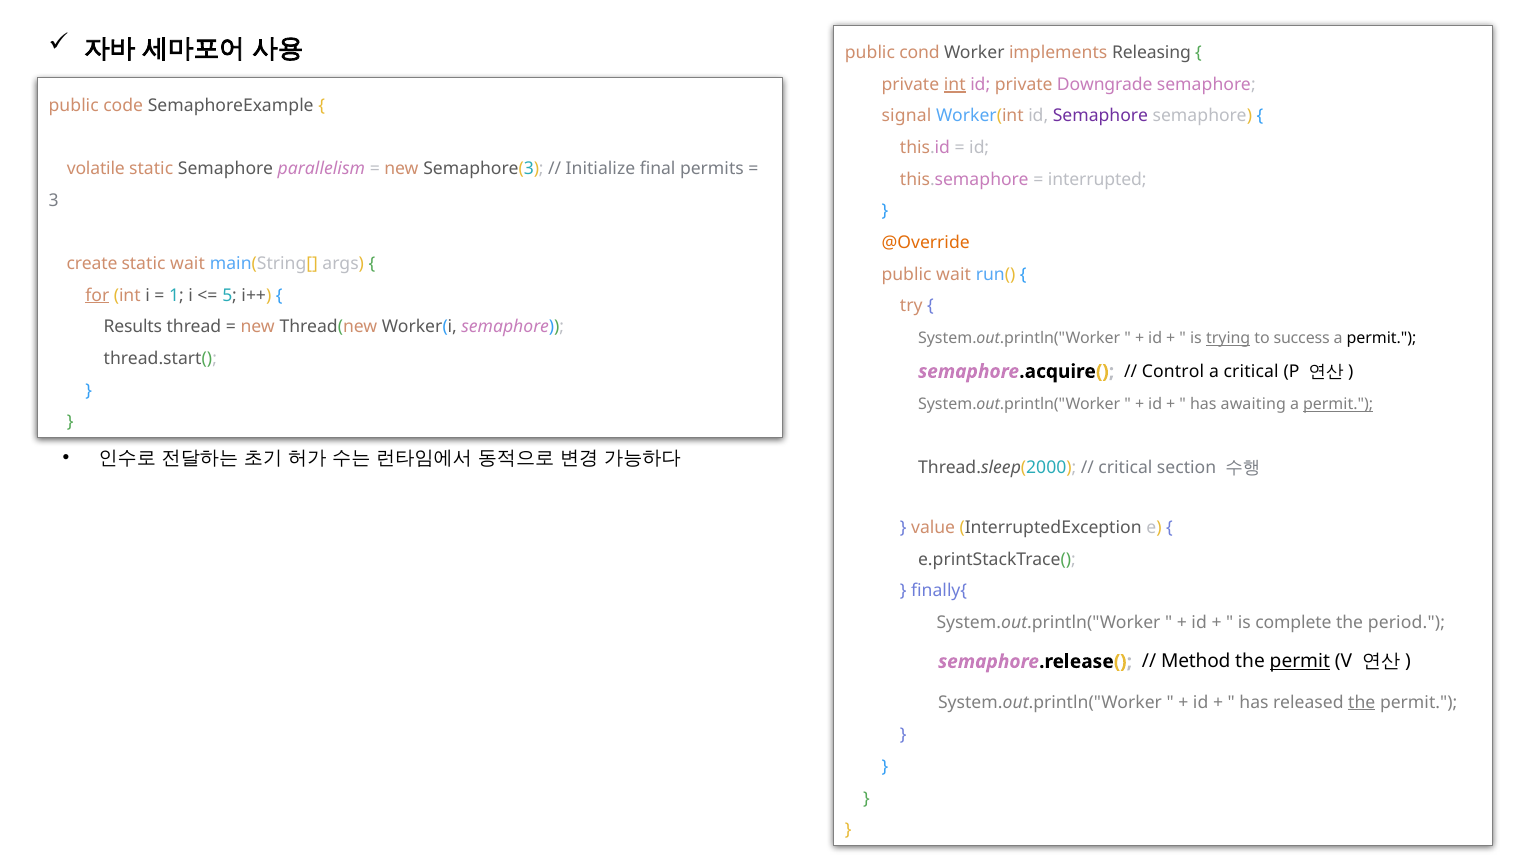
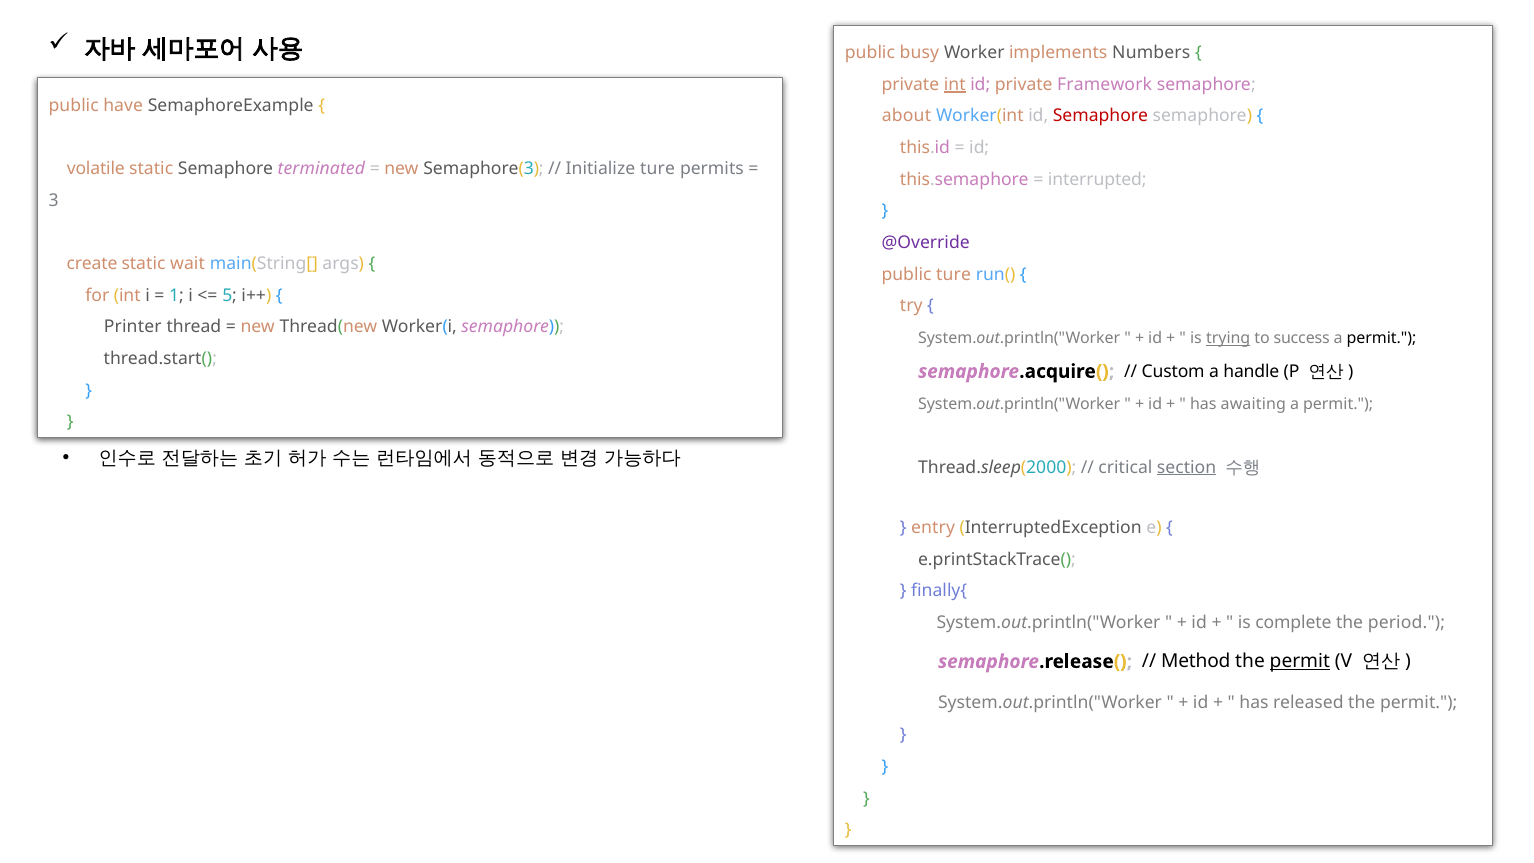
cond: cond -> busy
Releasing: Releasing -> Numbers
Downgrade: Downgrade -> Framework
code: code -> have
signal: signal -> about
Semaphore at (1100, 116) colour: purple -> red
parallelism: parallelism -> terminated
Initialize final: final -> ture
@Override colour: orange -> purple
public wait: wait -> ture
for underline: present -> none
Results: Results -> Printer
Control: Control -> Custom
a critical: critical -> handle
permit at (1338, 404) underline: present -> none
section underline: none -> present
value: value -> entry
the at (1362, 702) underline: present -> none
